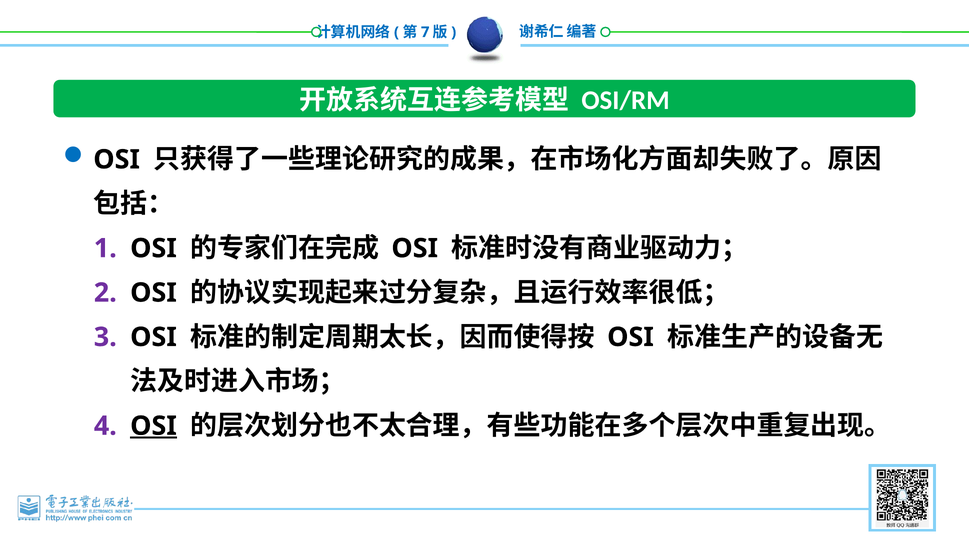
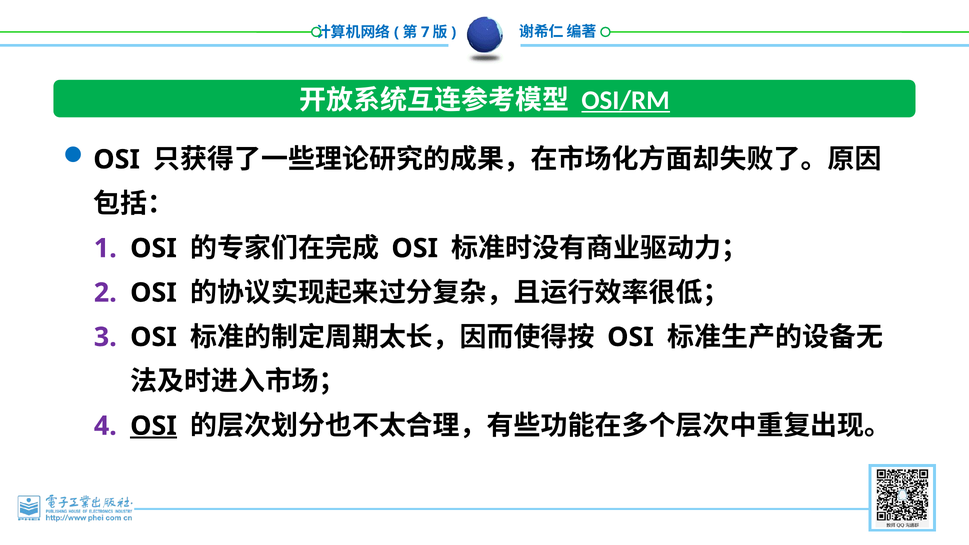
OSI/RM underline: none -> present
